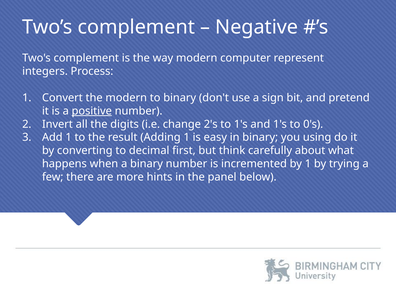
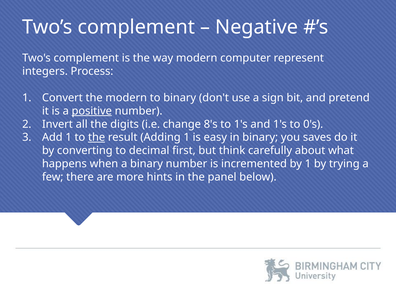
2's: 2's -> 8's
the at (97, 137) underline: none -> present
using: using -> saves
